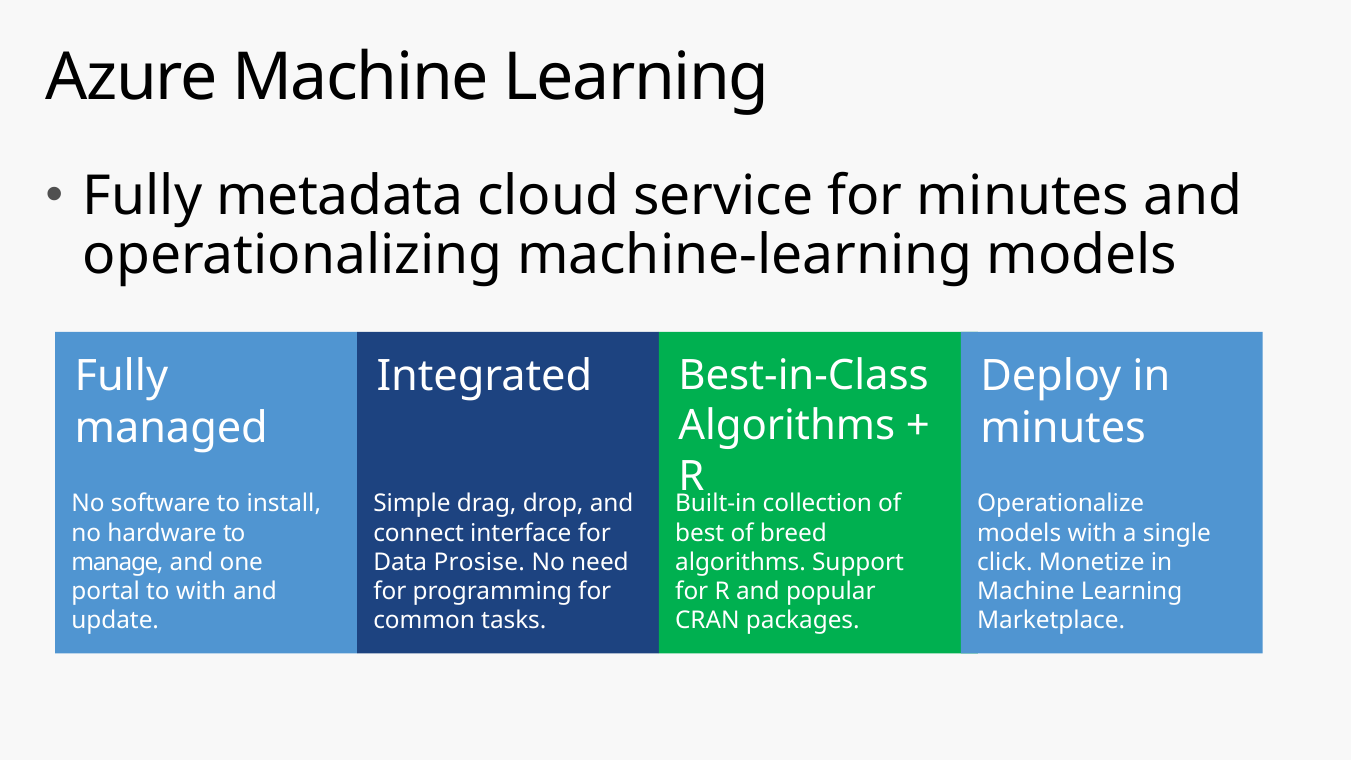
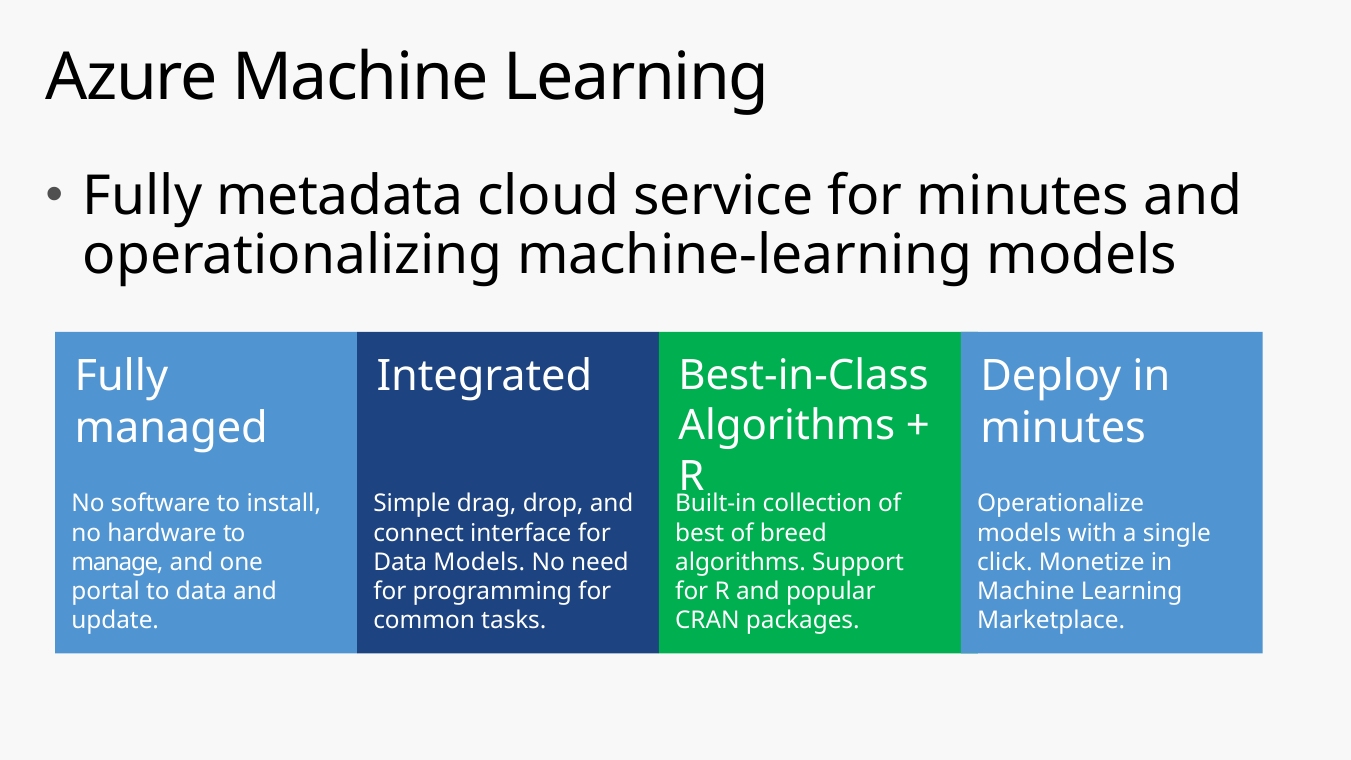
Data Prosise: Prosise -> Models
to with: with -> data
